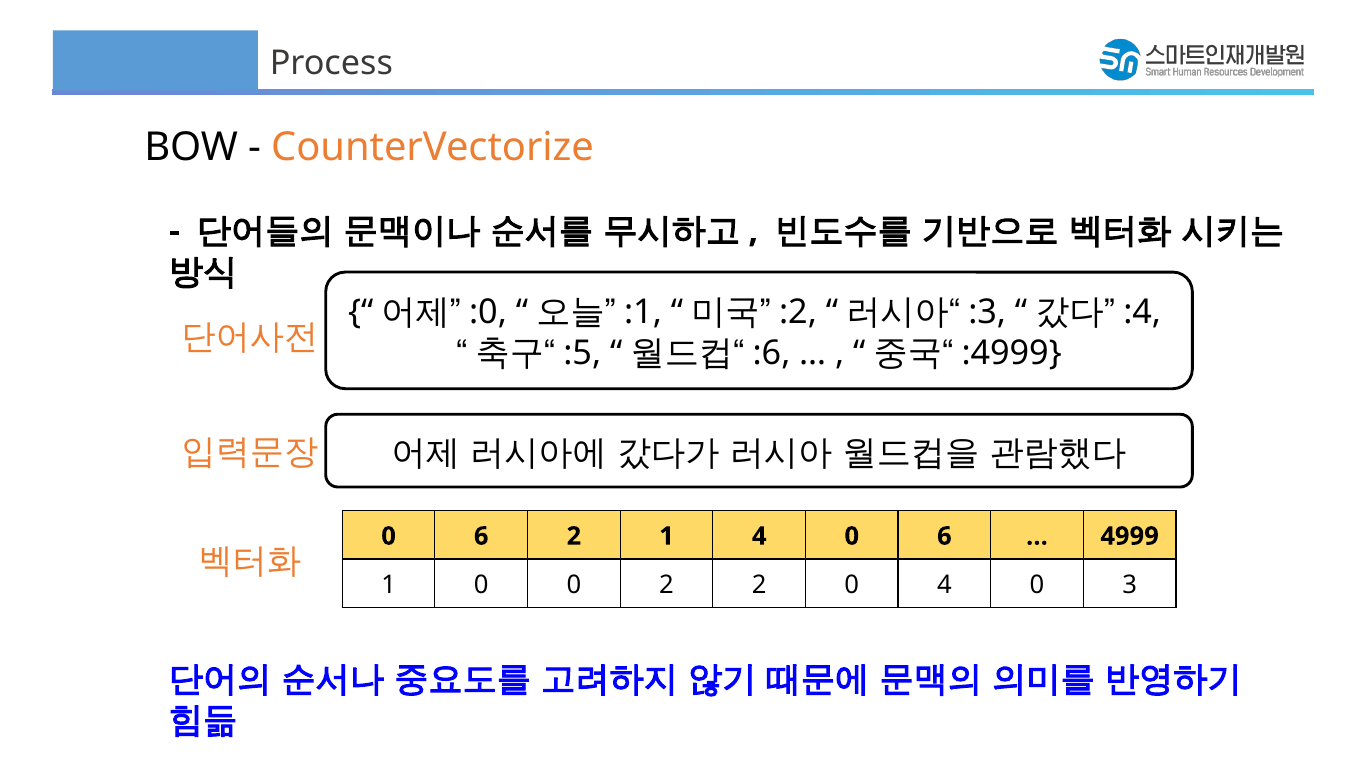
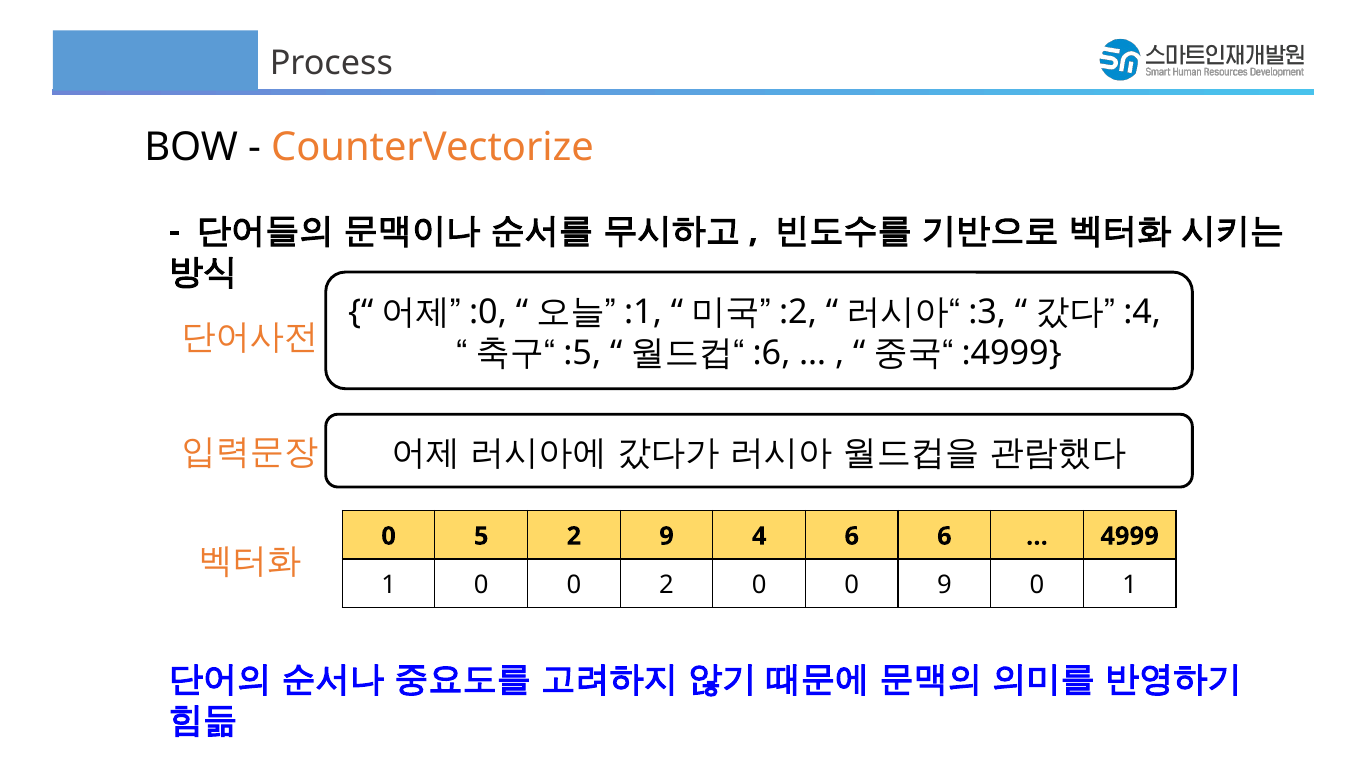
6 at (481, 536): 6 -> 5
2 1: 1 -> 9
0 at (852, 536): 0 -> 6
2 2: 2 -> 0
0 4: 4 -> 9
0 3: 3 -> 1
